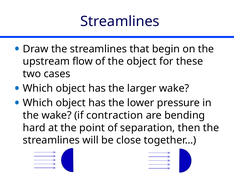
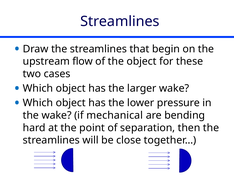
contraction: contraction -> mechanical
